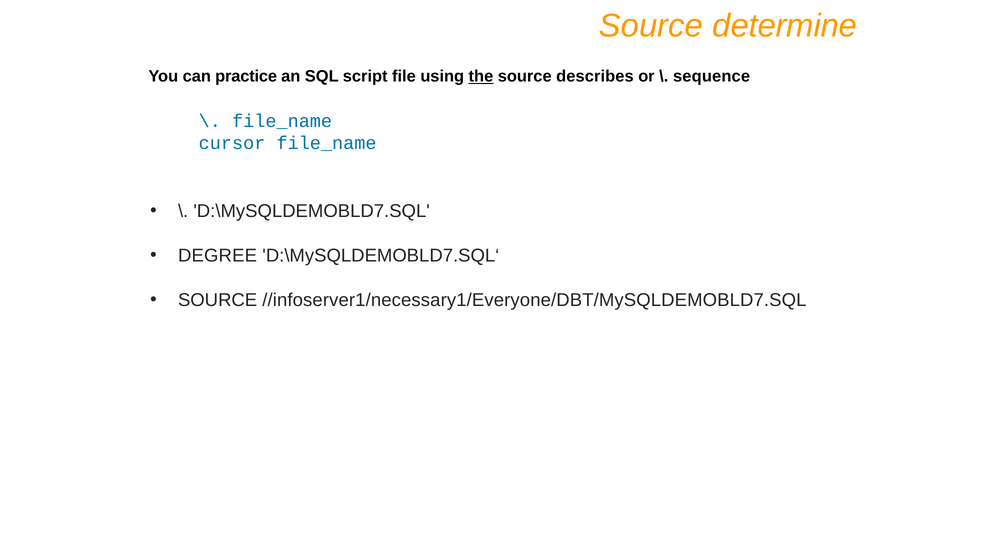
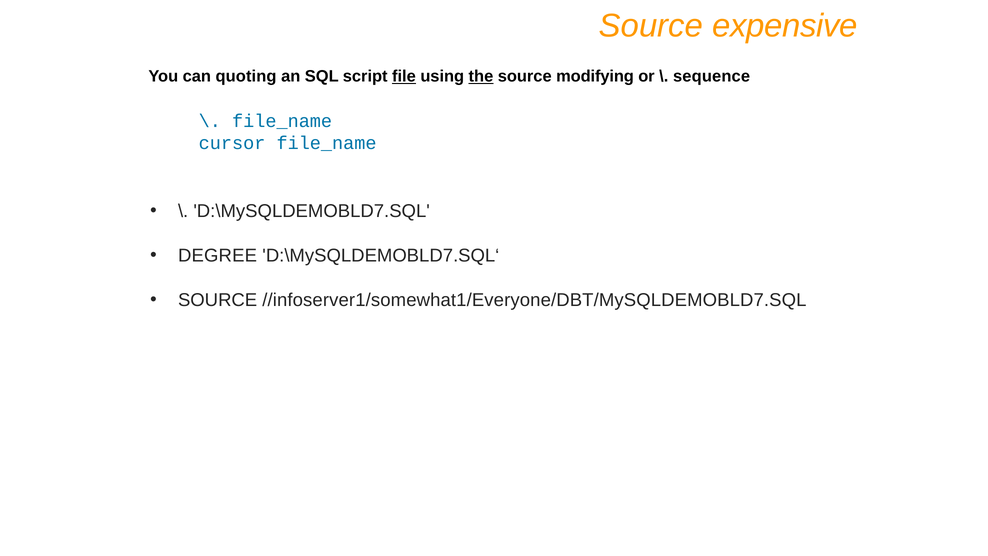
determine: determine -> expensive
practice: practice -> quoting
file underline: none -> present
describes: describes -> modifying
//infoserver1/necessary1/Everyone/DBT/MySQLDEMOBLD7.SQL: //infoserver1/necessary1/Everyone/DBT/MySQLDEMOBLD7.SQL -> //infoserver1/somewhat1/Everyone/DBT/MySQLDEMOBLD7.SQL
